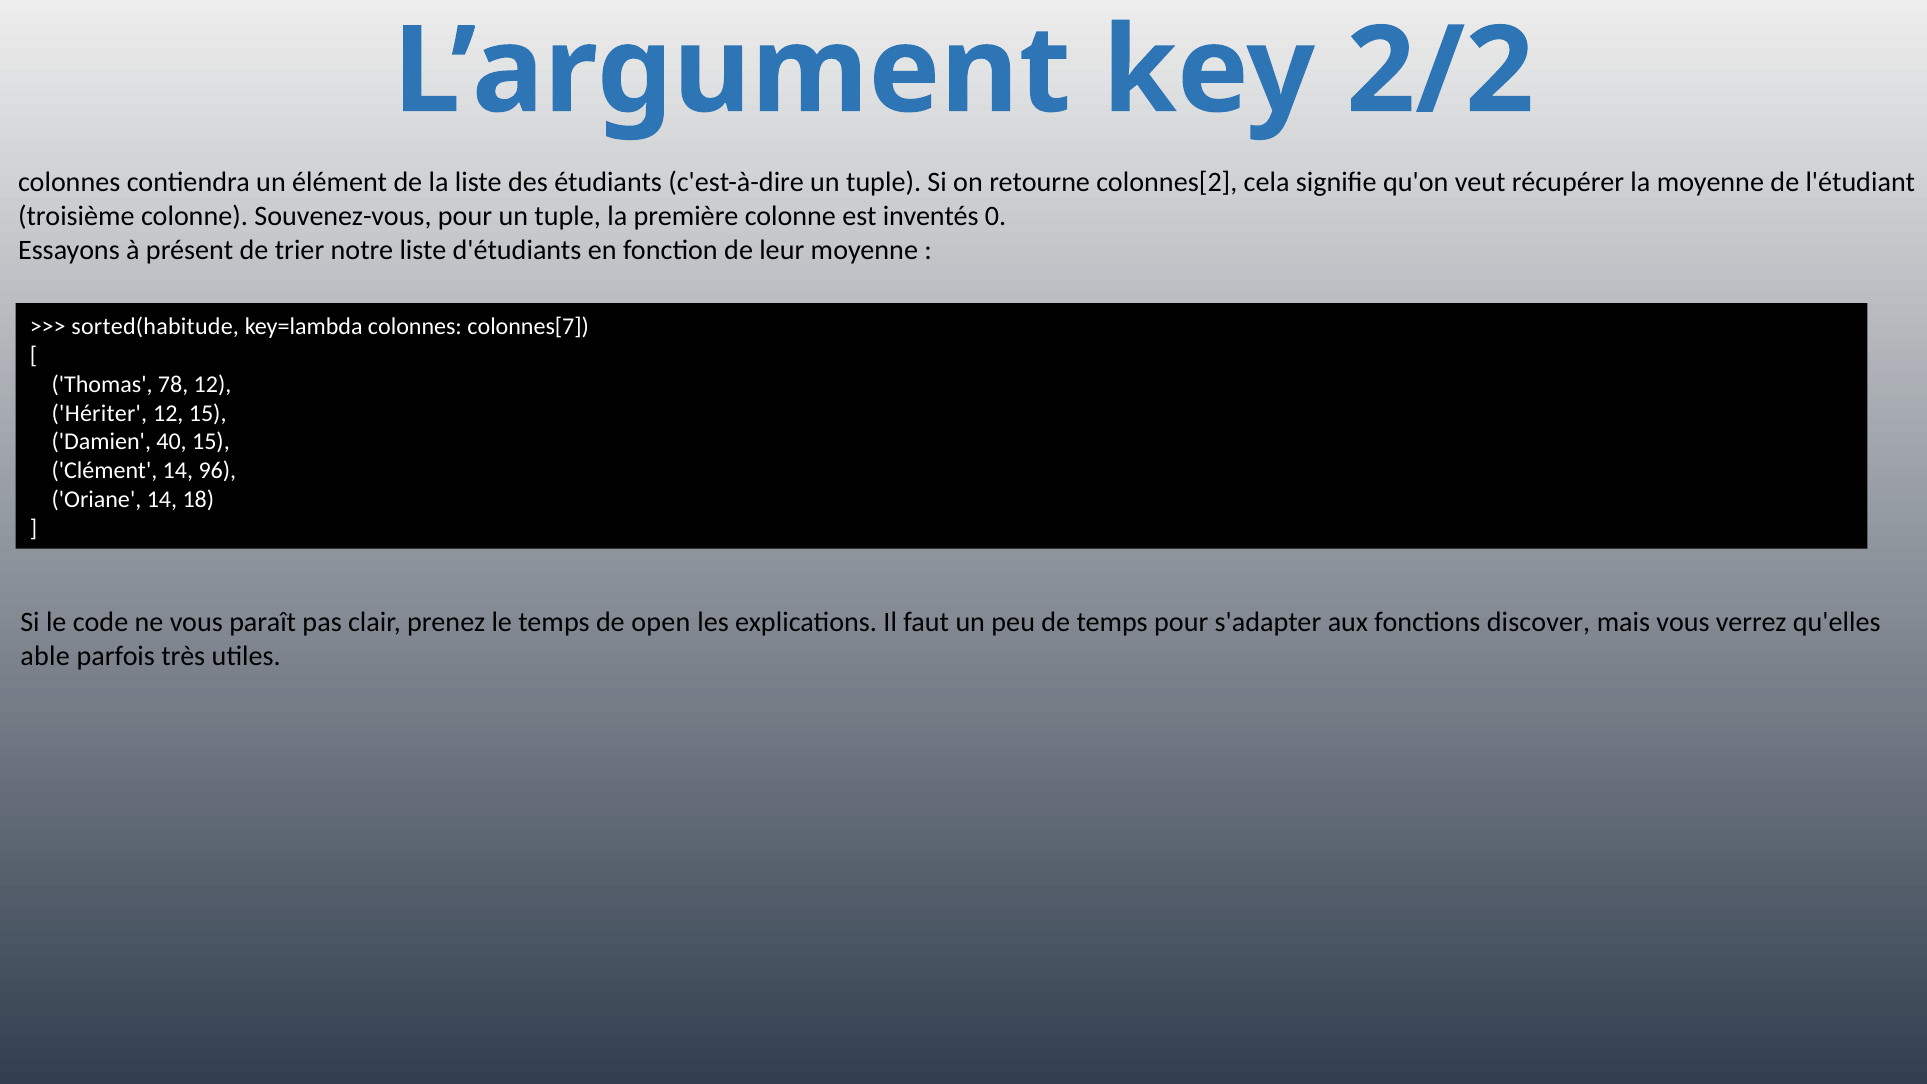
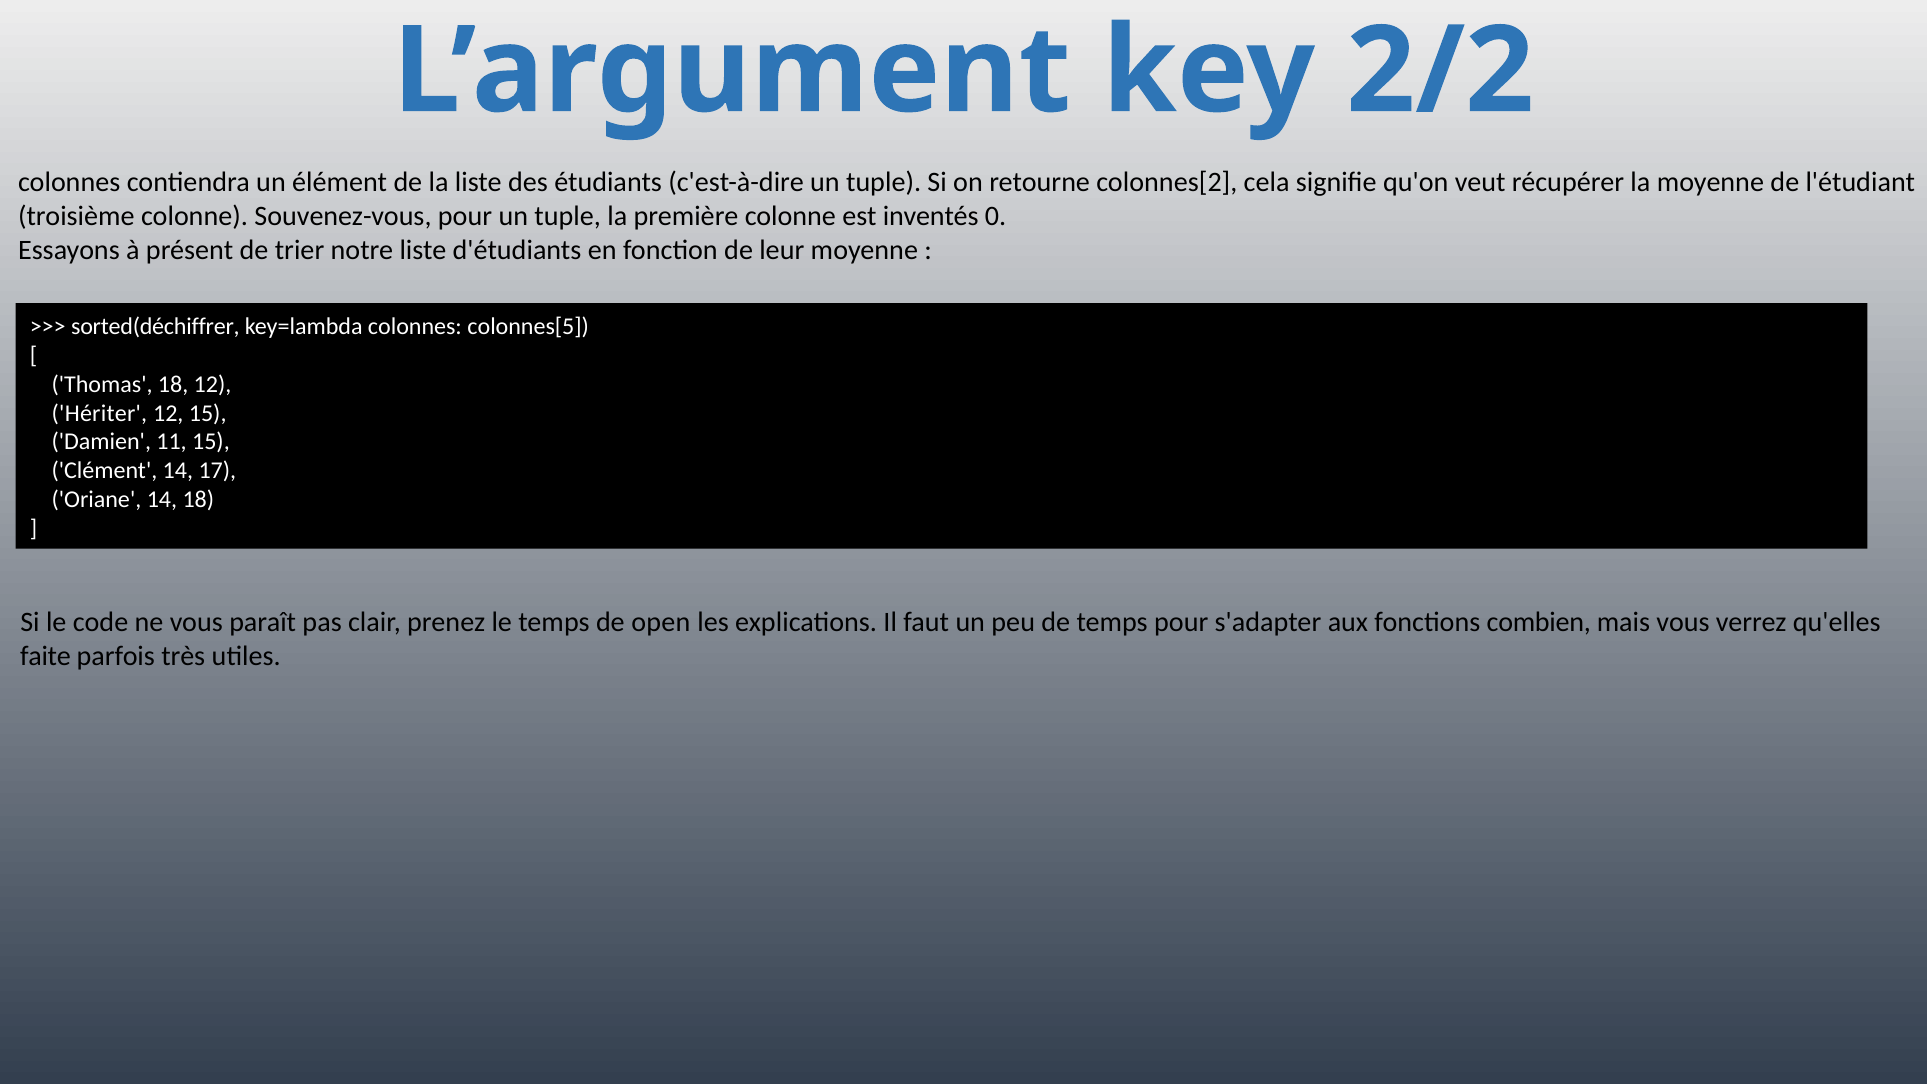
sorted(habitude: sorted(habitude -> sorted(déchiffrer
colonnes[7: colonnes[7 -> colonnes[5
Thomas 78: 78 -> 18
40: 40 -> 11
96: 96 -> 17
discover: discover -> combien
able: able -> faite
